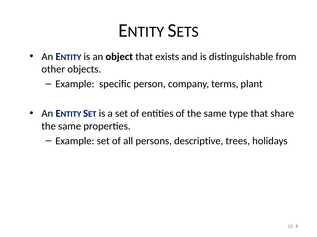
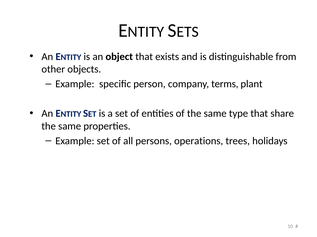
descriptive: descriptive -> operations
